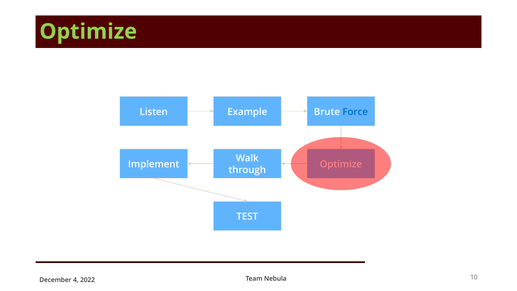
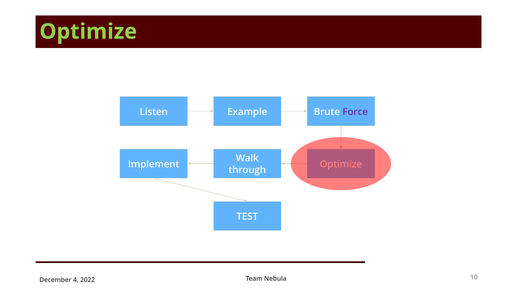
Force colour: blue -> purple
